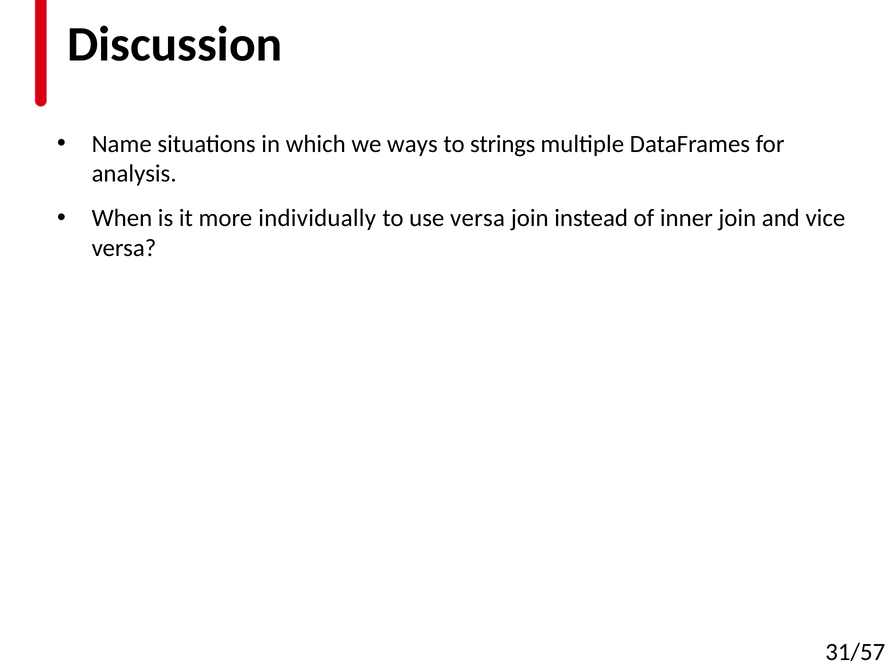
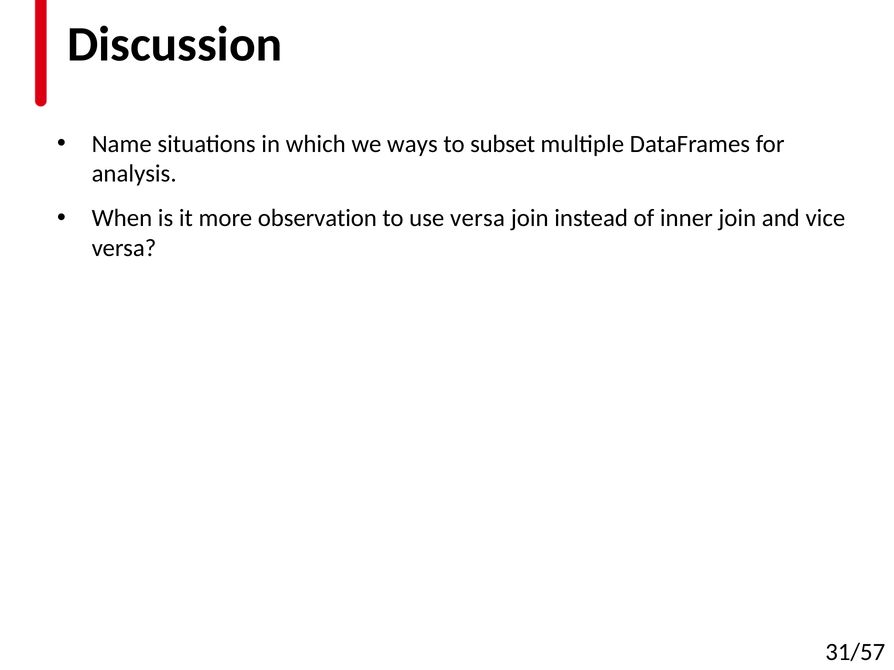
strings: strings -> subset
individually: individually -> observation
